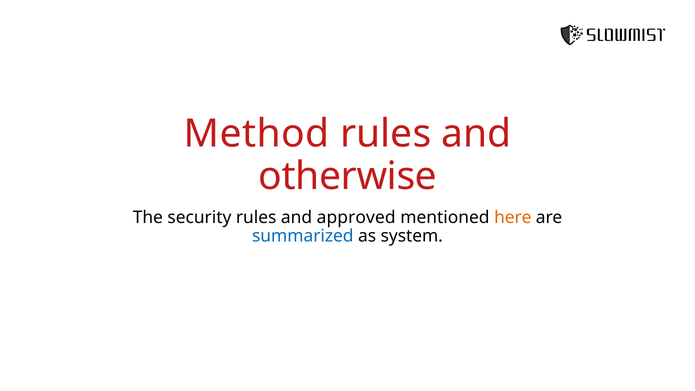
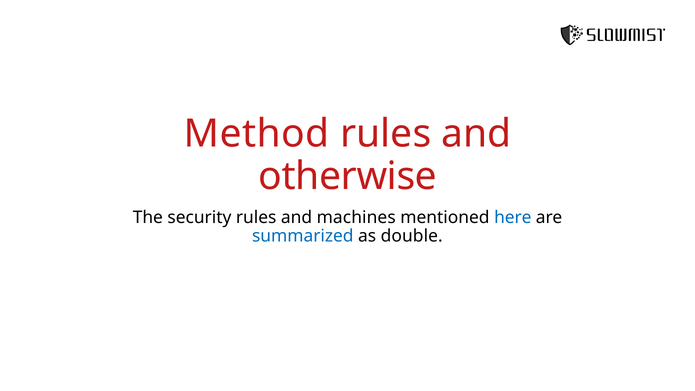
approved: approved -> machines
here colour: orange -> blue
system: system -> double
